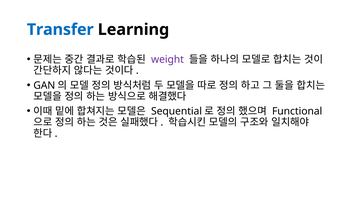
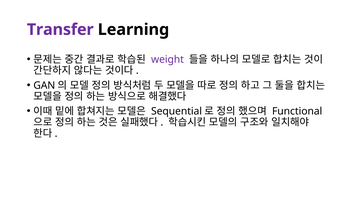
Transfer colour: blue -> purple
